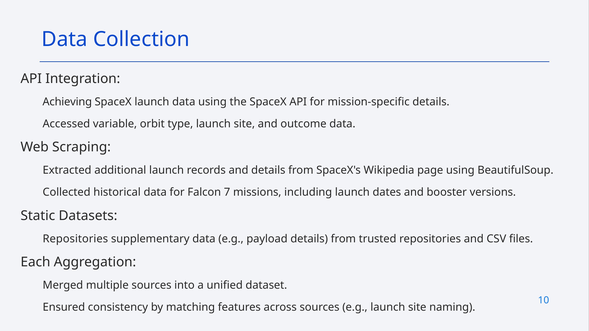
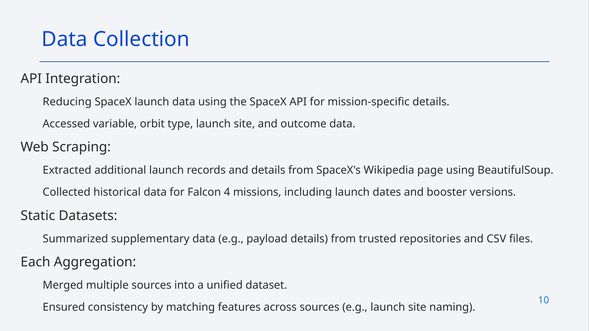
Achieving: Achieving -> Reducing
7: 7 -> 4
Repositories at (75, 239): Repositories -> Summarized
